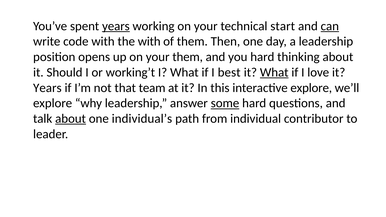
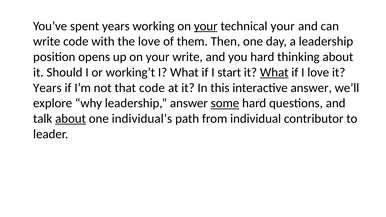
years at (116, 26) underline: present -> none
your at (206, 26) underline: none -> present
technical start: start -> your
can underline: present -> none
the with: with -> love
your them: them -> write
best: best -> start
that team: team -> code
interactive explore: explore -> answer
